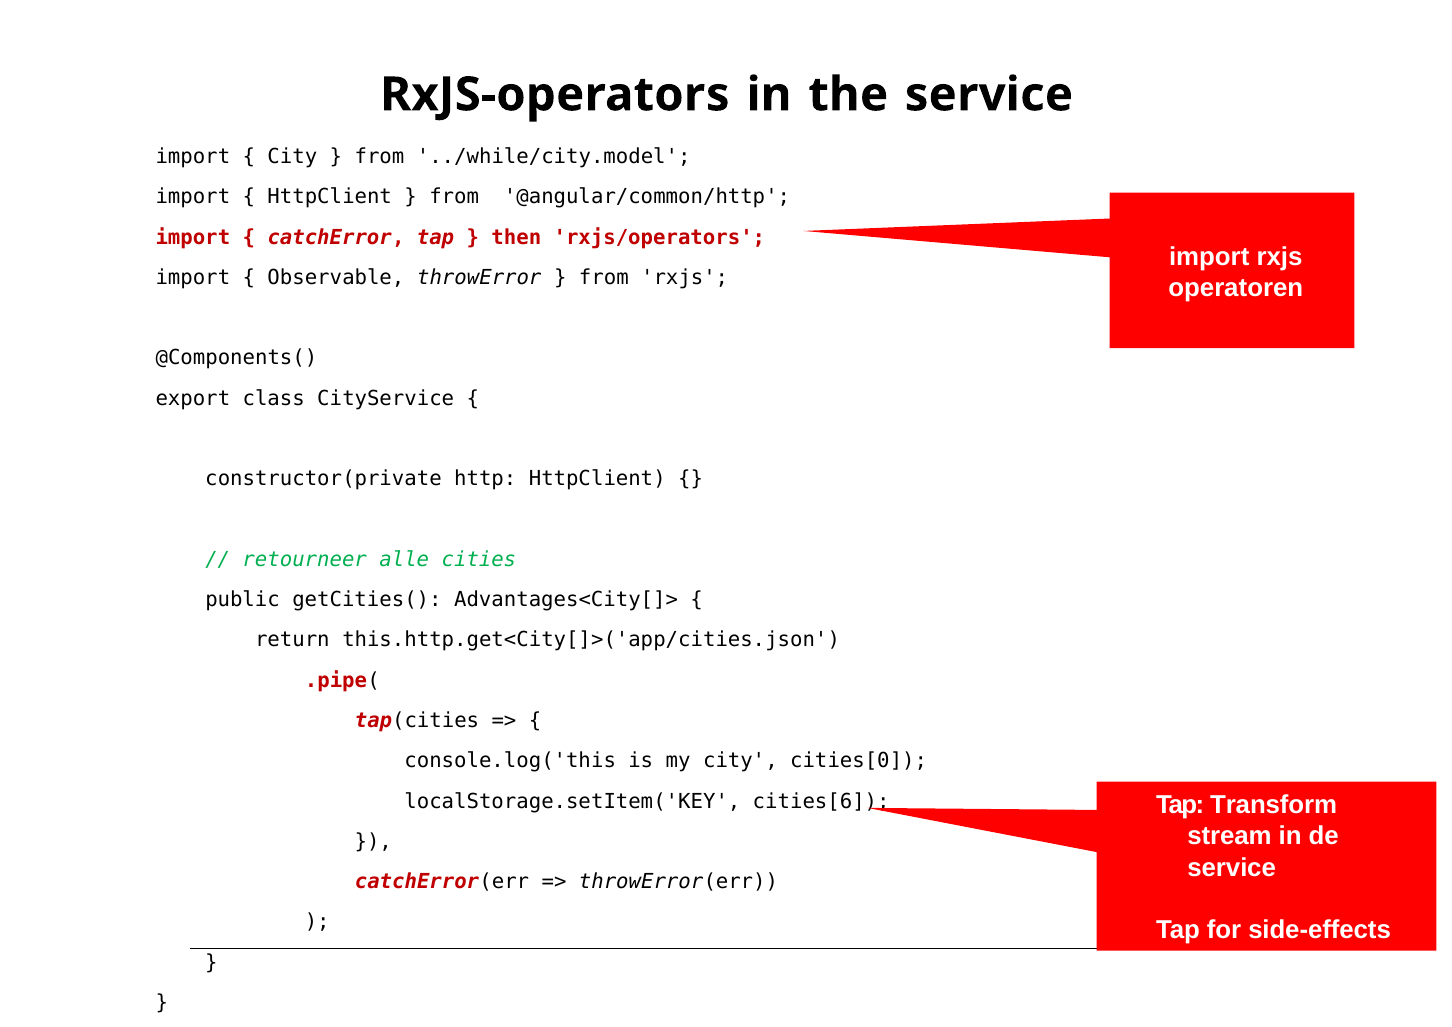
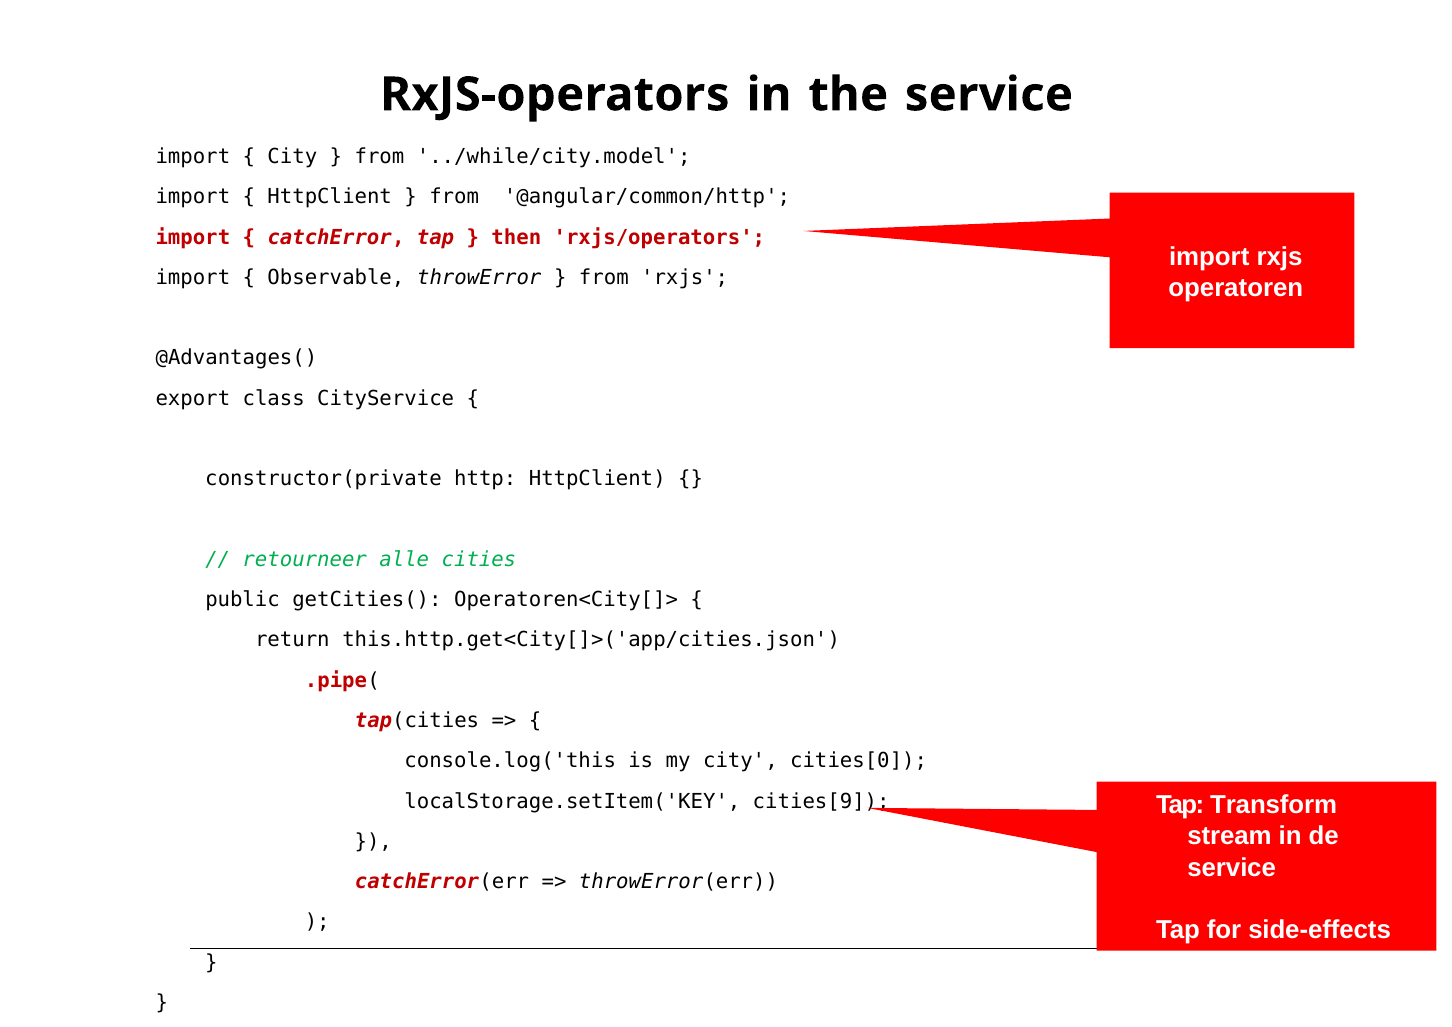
@Components(: @Components( -> @Advantages(
Advantages<City[]>: Advantages<City[]> -> Operatoren<City[]>
cities[6: cities[6 -> cities[9
